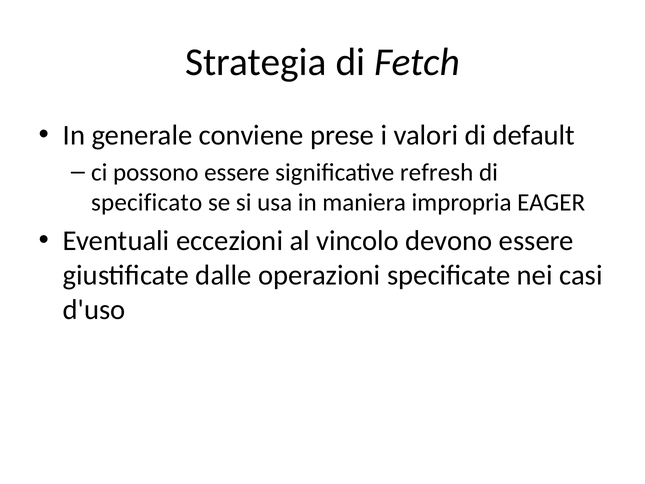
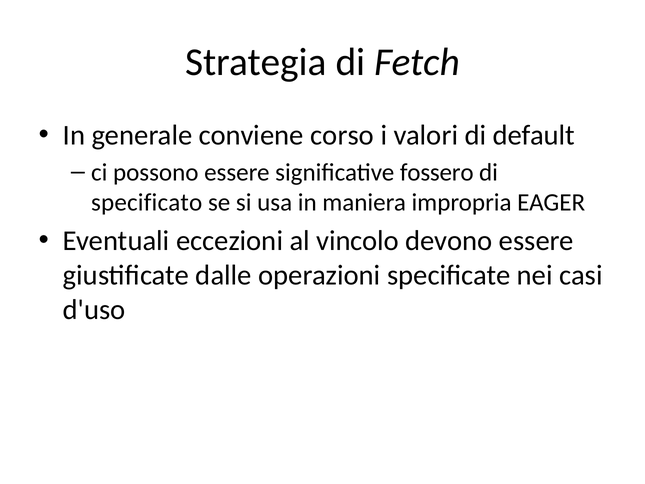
prese: prese -> corso
refresh: refresh -> fossero
